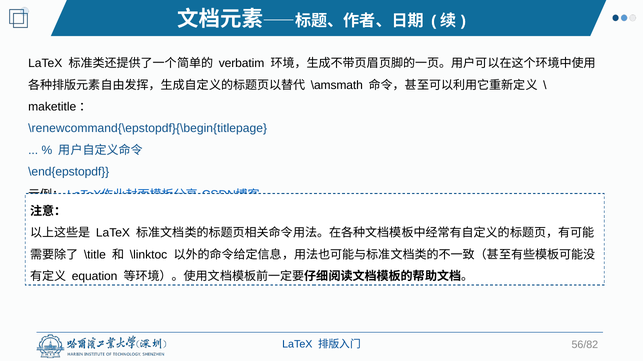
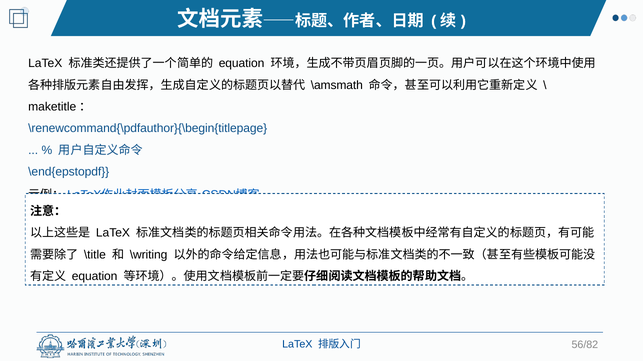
verbatim at (242, 64): verbatim -> equation
\renewcommand{\epstopdf}{\begin{titlepage: \renewcommand{\epstopdf}{\begin{titlepage -> \renewcommand{\pdfauthor}{\begin{titlepage
\linktoc: \linktoc -> \writing
